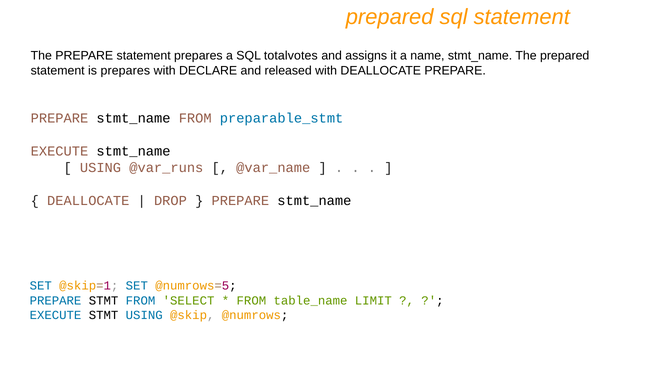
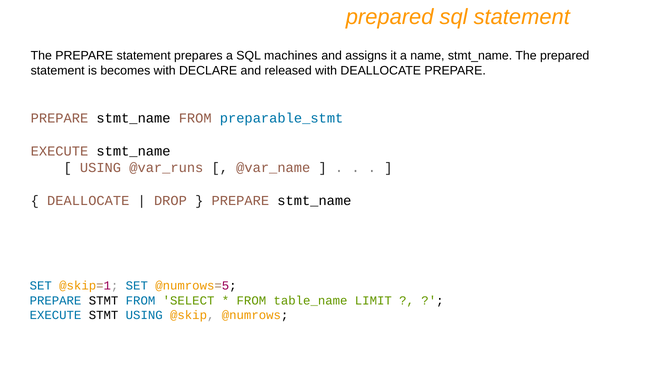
totalvotes: totalvotes -> machines
is prepares: prepares -> becomes
